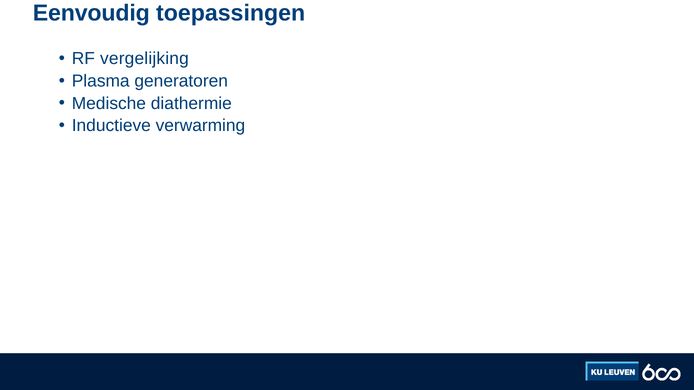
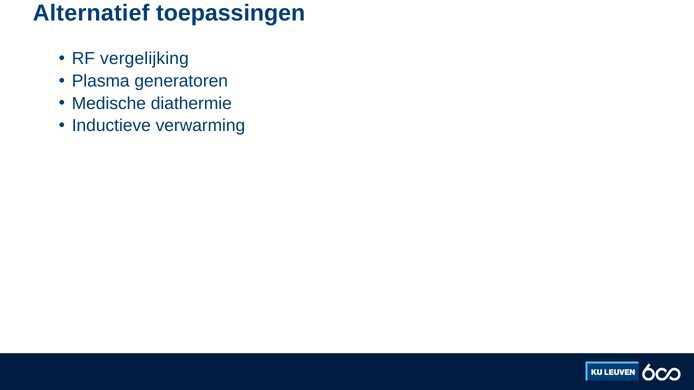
Eenvoudig: Eenvoudig -> Alternatief
